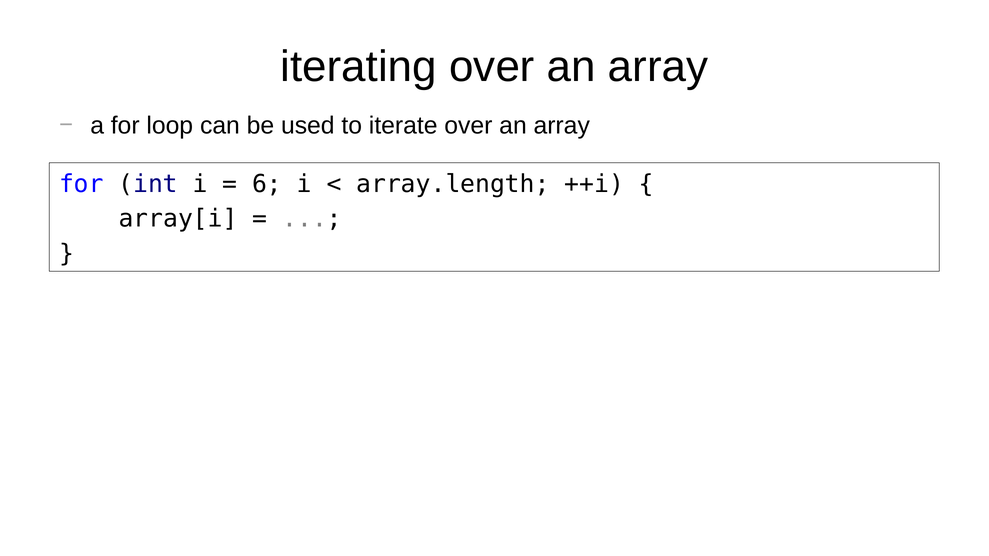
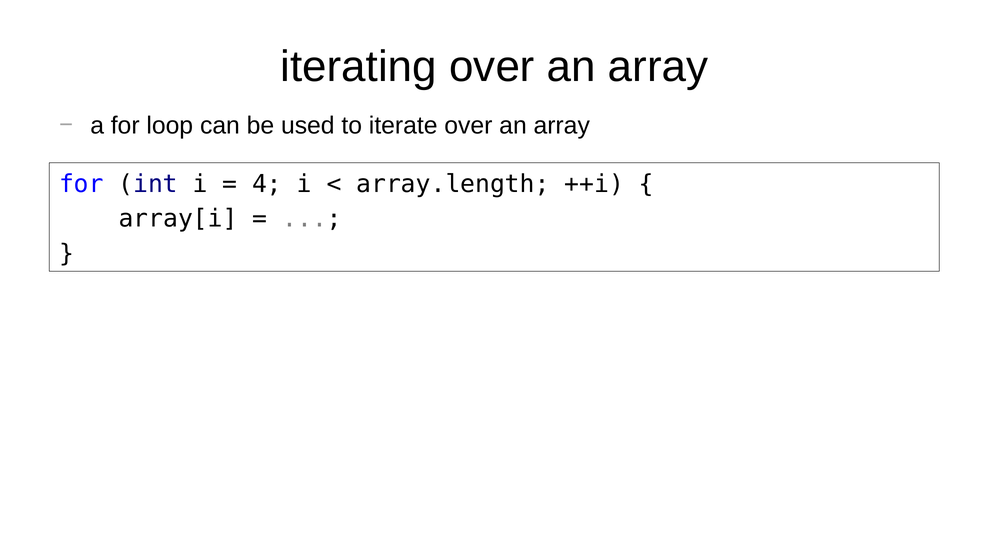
6: 6 -> 4
